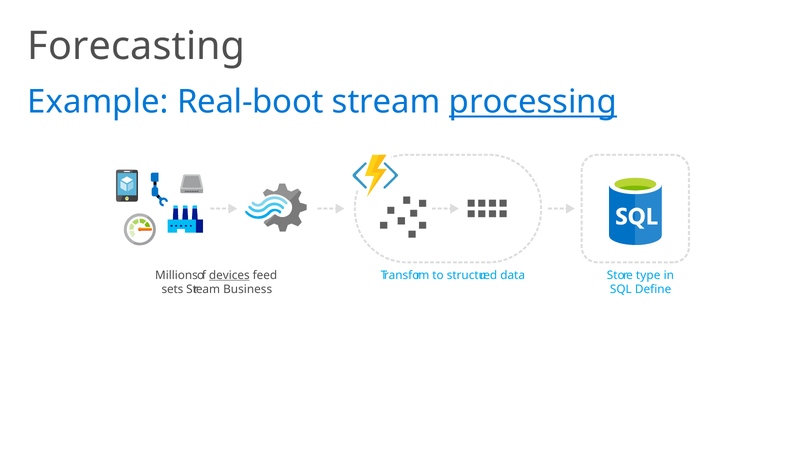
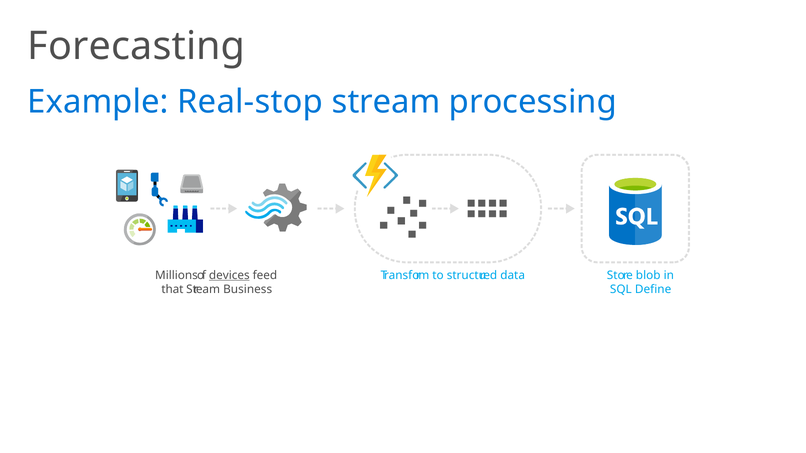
Real-boot: Real-boot -> Real-stop
processing underline: present -> none
type: type -> blob
sets: sets -> that
